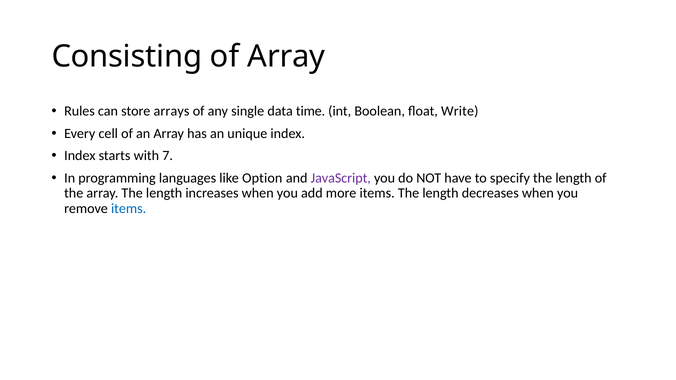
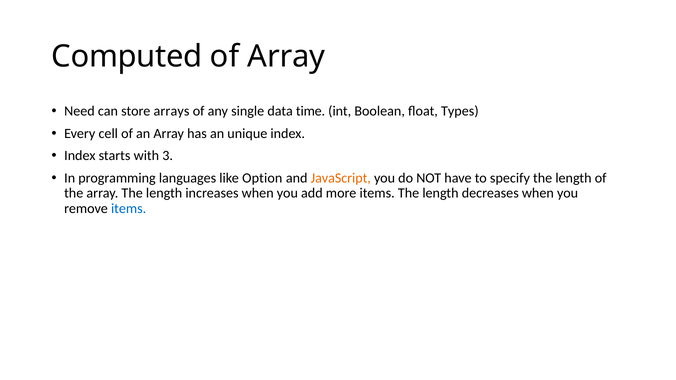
Consisting: Consisting -> Computed
Rules: Rules -> Need
Write: Write -> Types
7: 7 -> 3
JavaScript colour: purple -> orange
